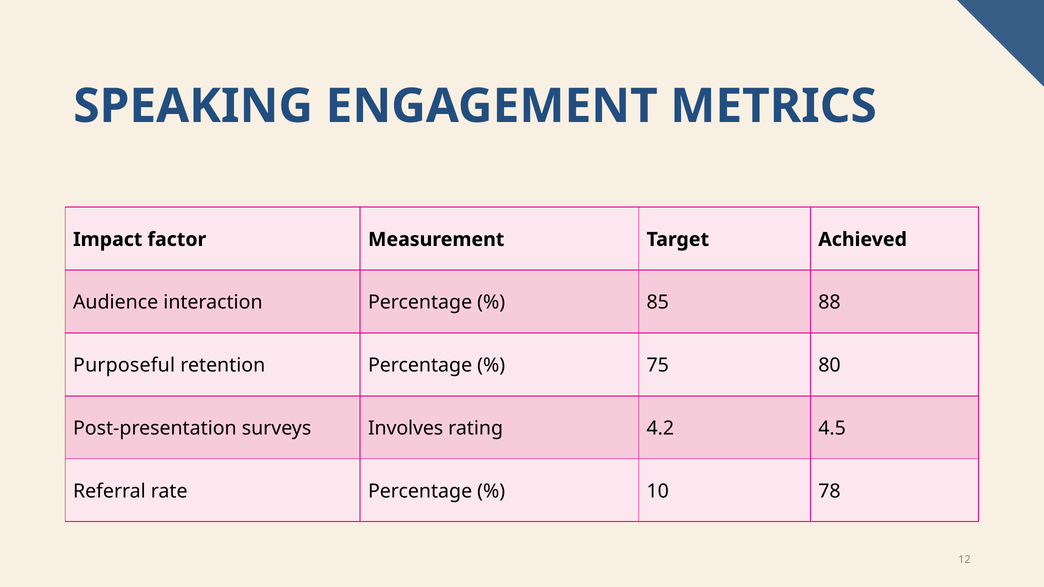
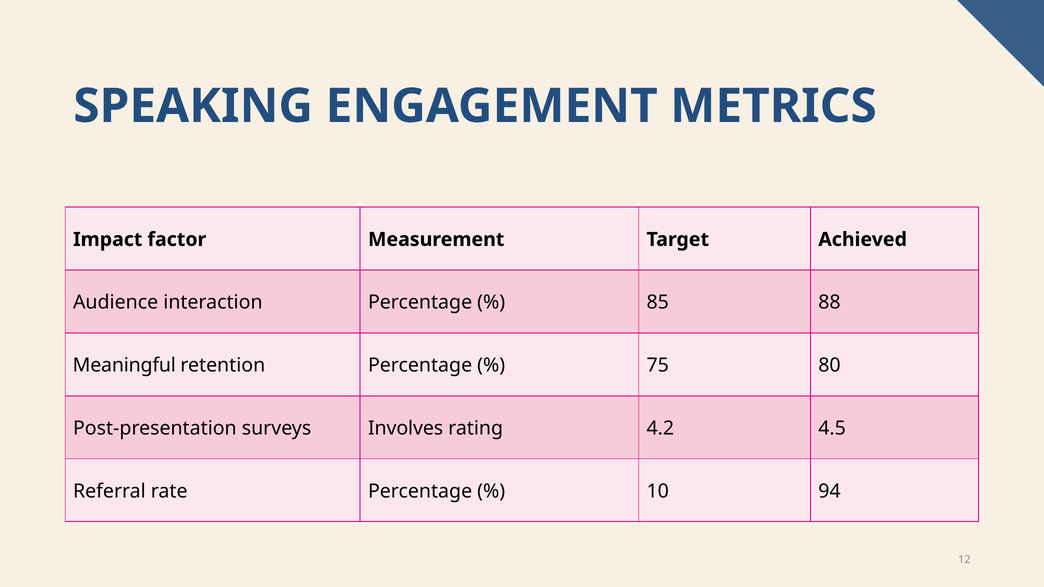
Purposeful: Purposeful -> Meaningful
78: 78 -> 94
